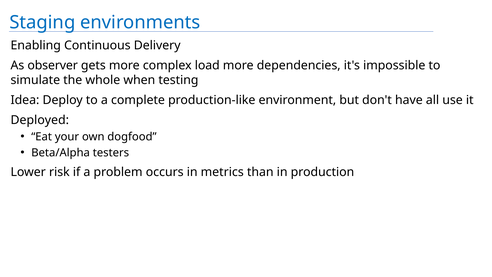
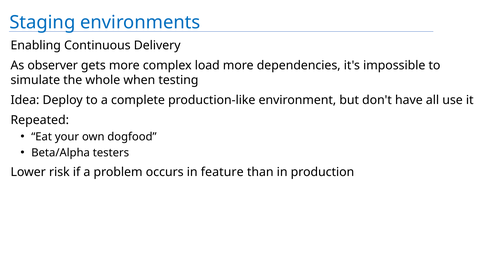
Deployed: Deployed -> Repeated
metrics: metrics -> feature
